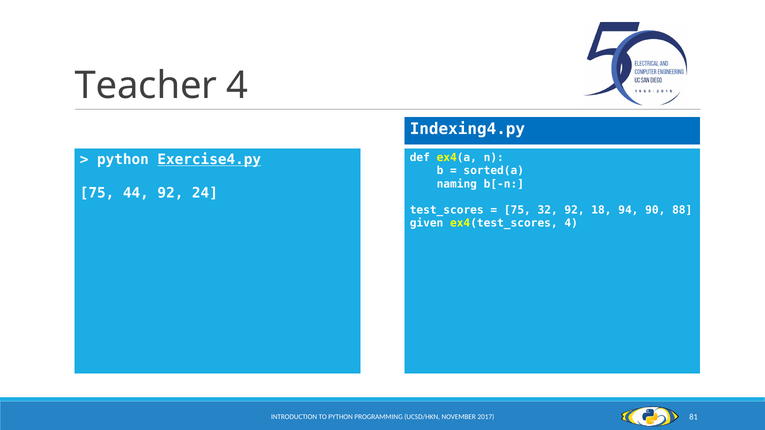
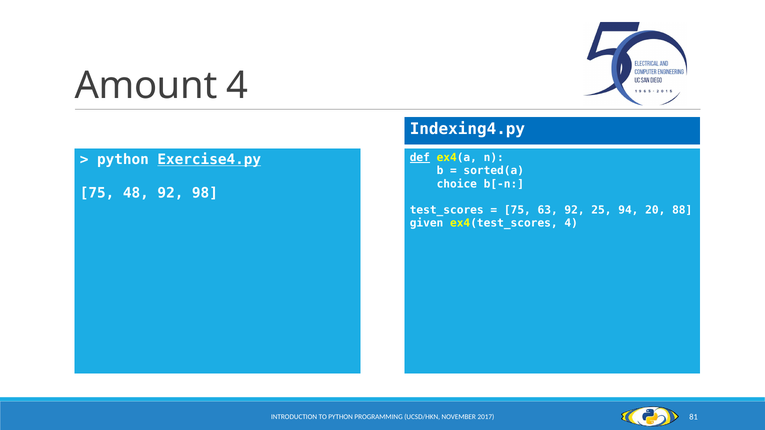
Teacher: Teacher -> Amount
def underline: none -> present
naming: naming -> choice
44: 44 -> 48
24: 24 -> 98
32: 32 -> 63
18: 18 -> 25
90: 90 -> 20
